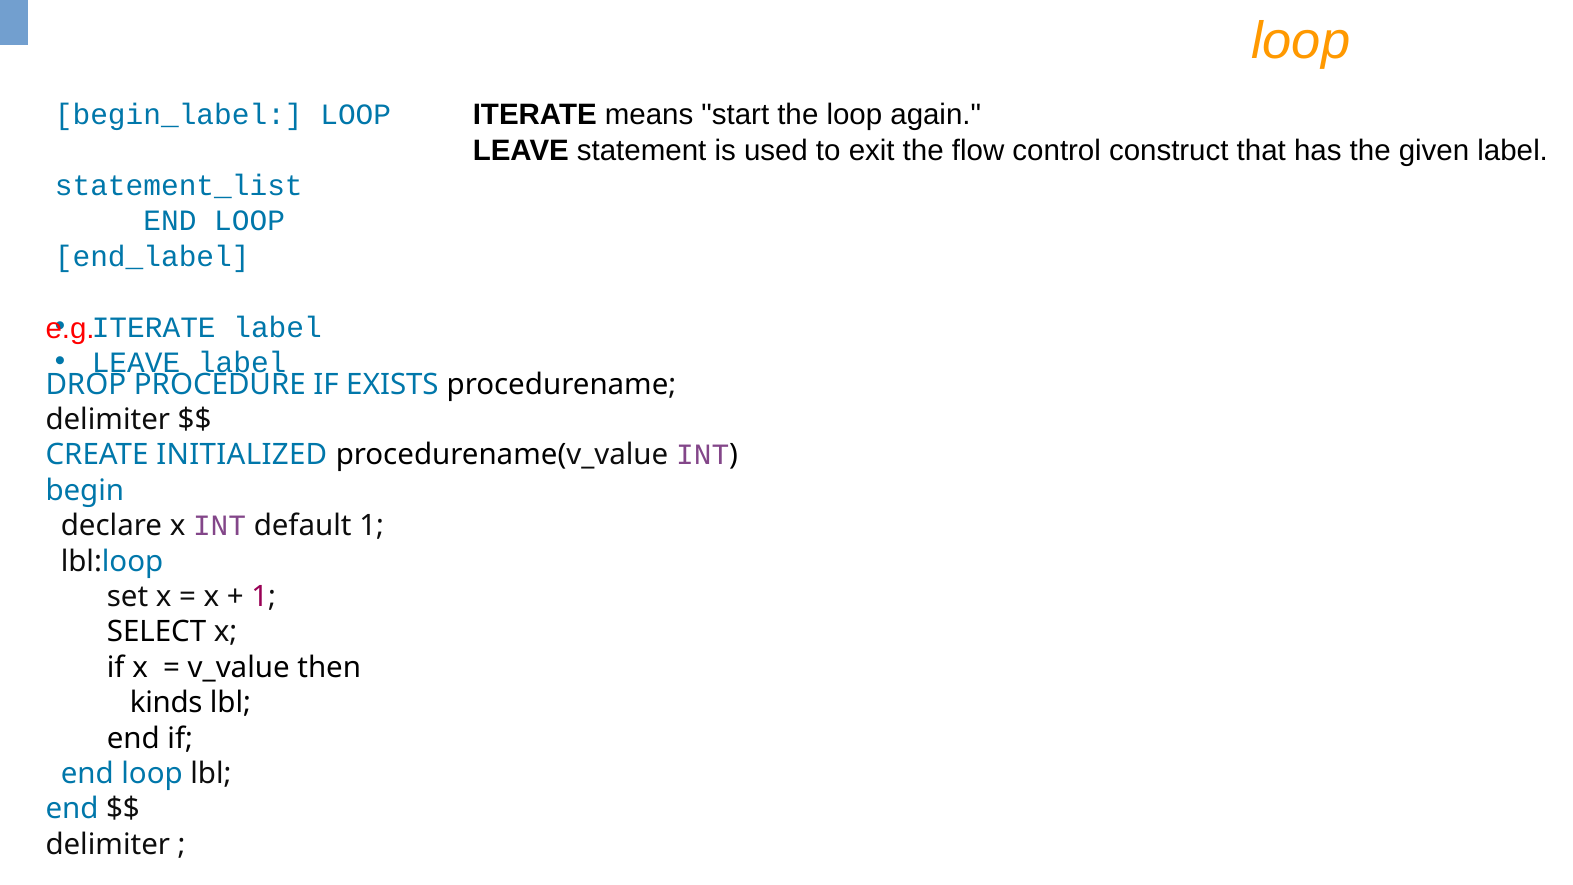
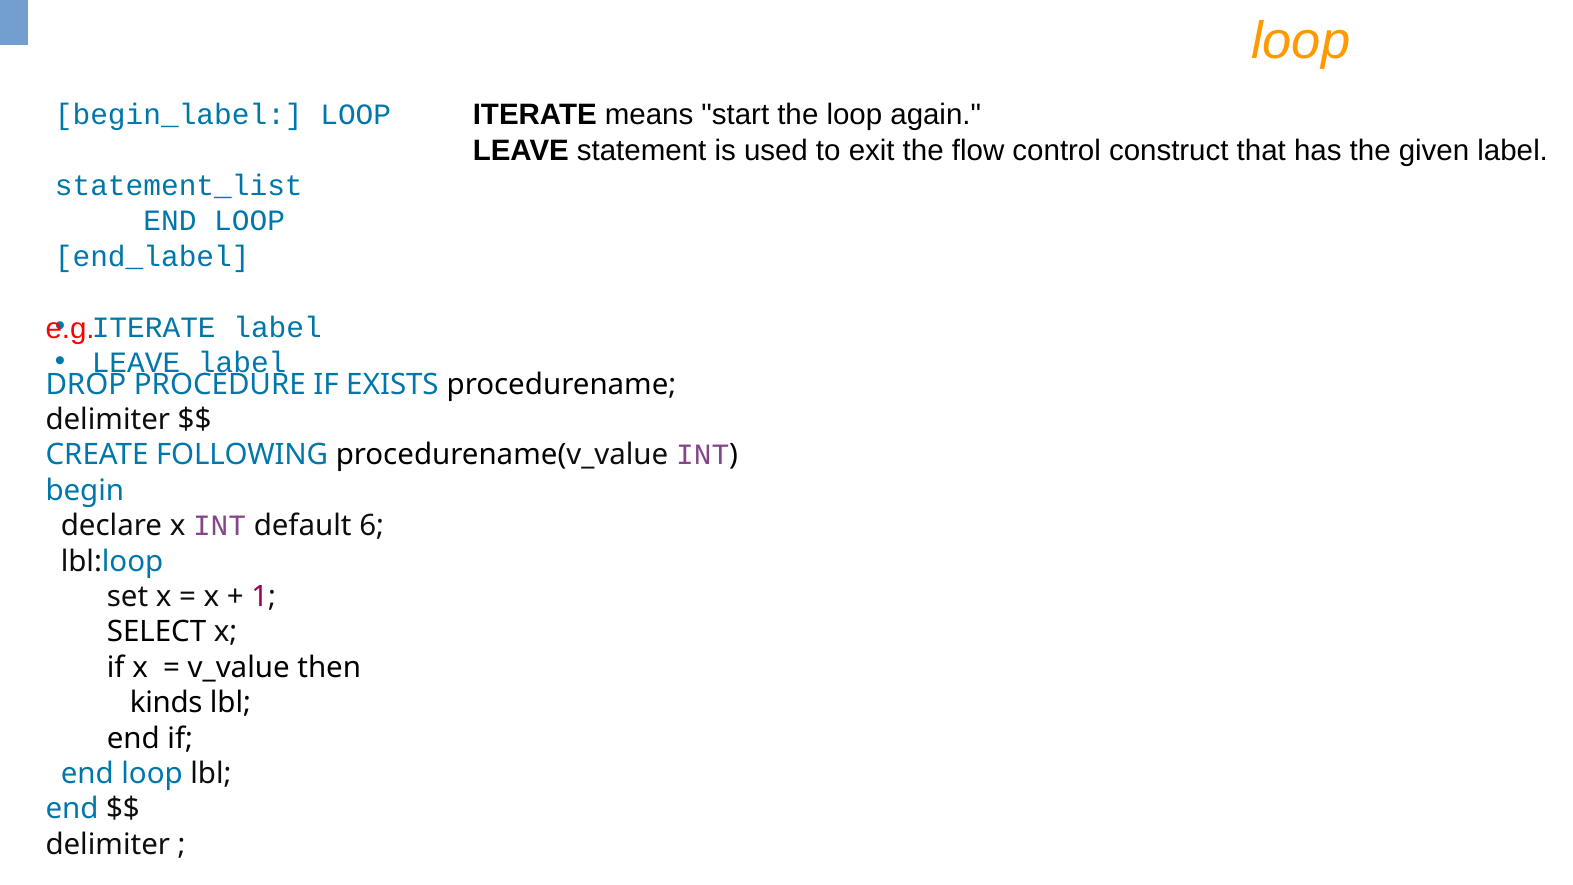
INITIALIZED: INITIALIZED -> FOLLOWING
default 1: 1 -> 6
